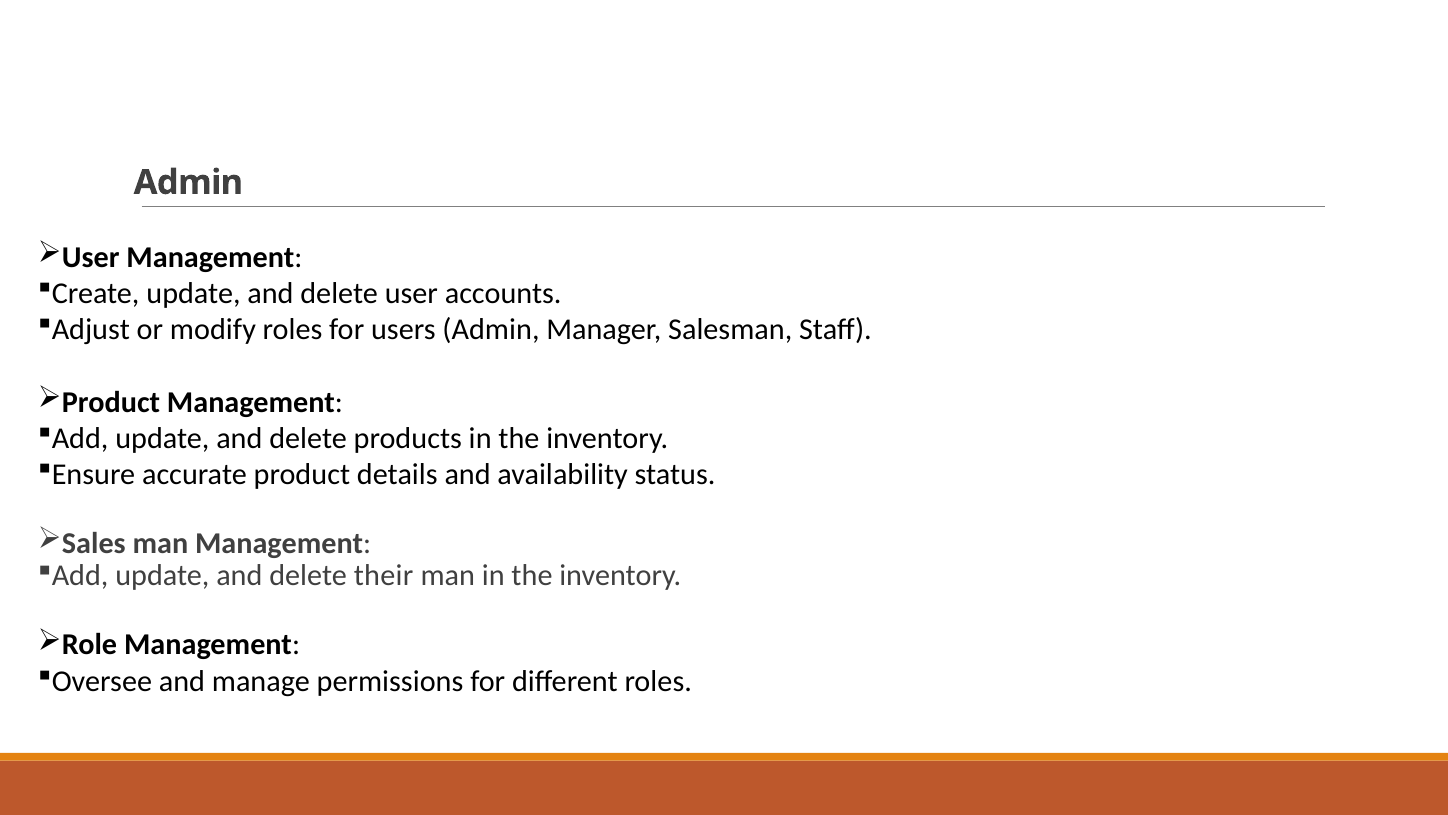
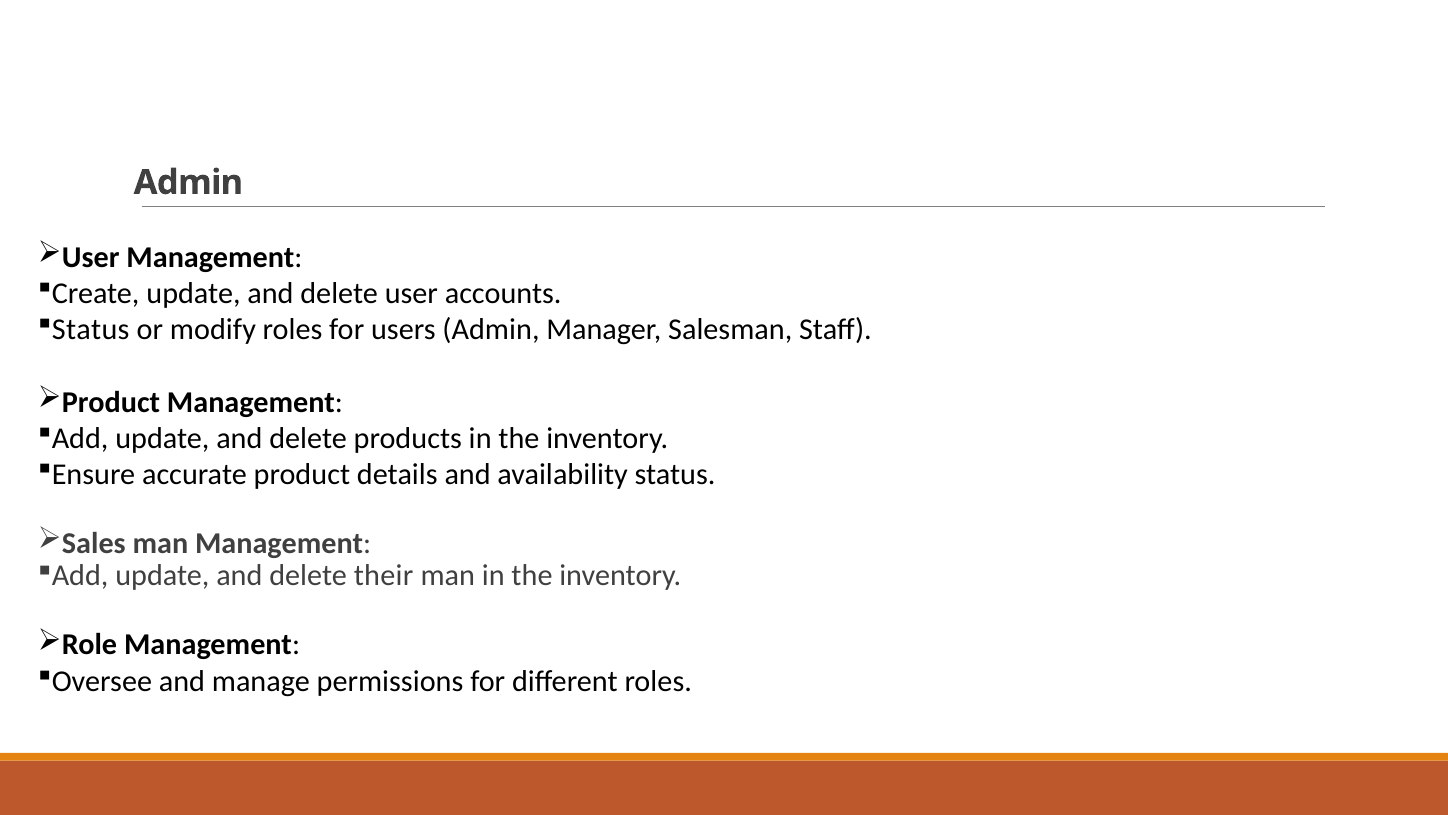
Adjust at (91, 330): Adjust -> Status
